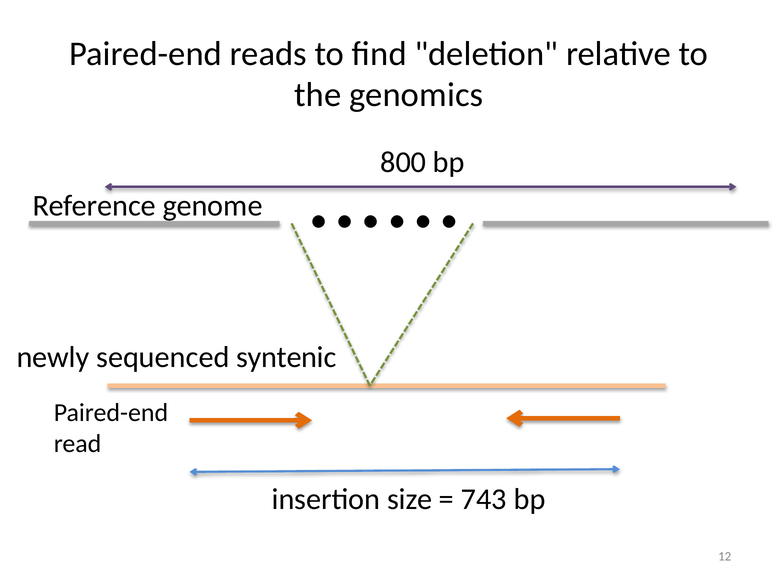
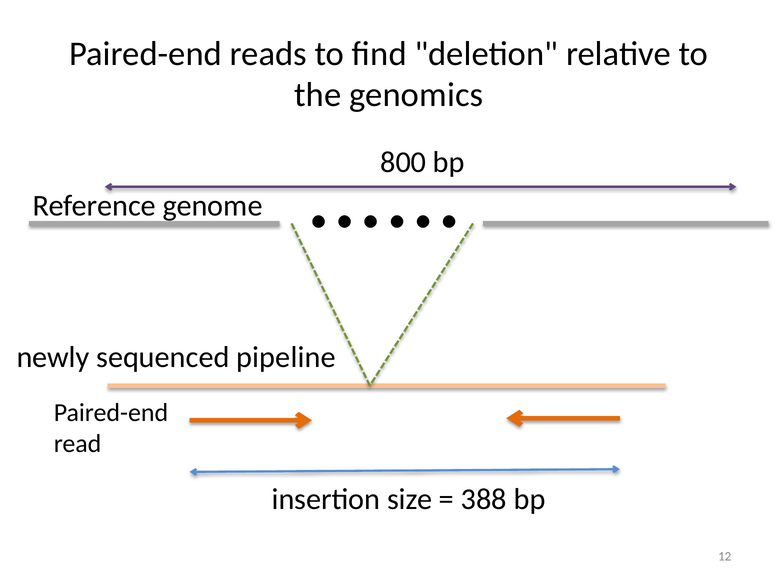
syntenic: syntenic -> pipeline
743: 743 -> 388
